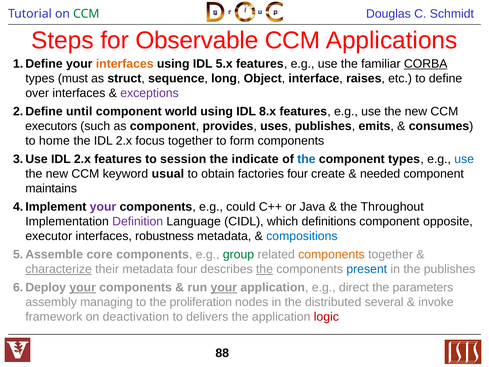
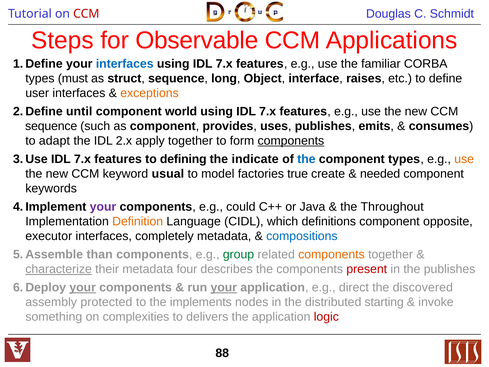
CCM at (86, 14) colour: green -> red
interfaces at (125, 64) colour: orange -> blue
5.x at (224, 64): 5.x -> 7.x
CORBA underline: present -> none
over: over -> user
exceptions colour: purple -> orange
8.x at (268, 111): 8.x -> 7.x
executors at (51, 126): executors -> sequence
home: home -> adapt
focus: focus -> apply
components at (291, 141) underline: none -> present
2.x at (82, 159): 2.x -> 7.x
session: session -> defining
use at (464, 159) colour: blue -> orange
obtain: obtain -> model
factories four: four -> true
maintains: maintains -> keywords
Definition colour: purple -> orange
robustness: robustness -> completely
core: core -> than
the at (265, 269) underline: present -> none
present colour: blue -> red
parameters: parameters -> discovered
managing: managing -> protected
proliferation: proliferation -> implements
several: several -> starting
framework: framework -> something
deactivation: deactivation -> complexities
